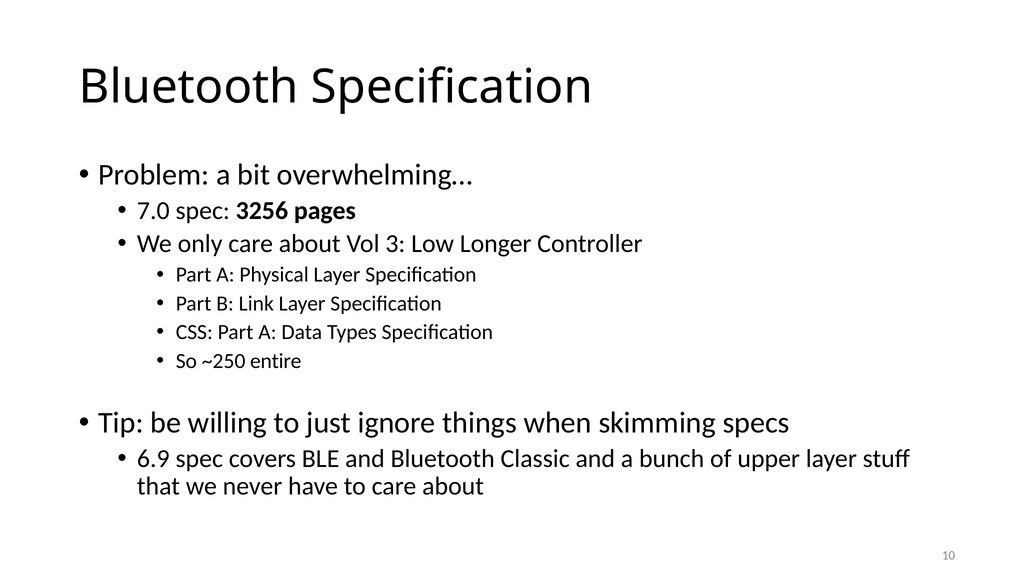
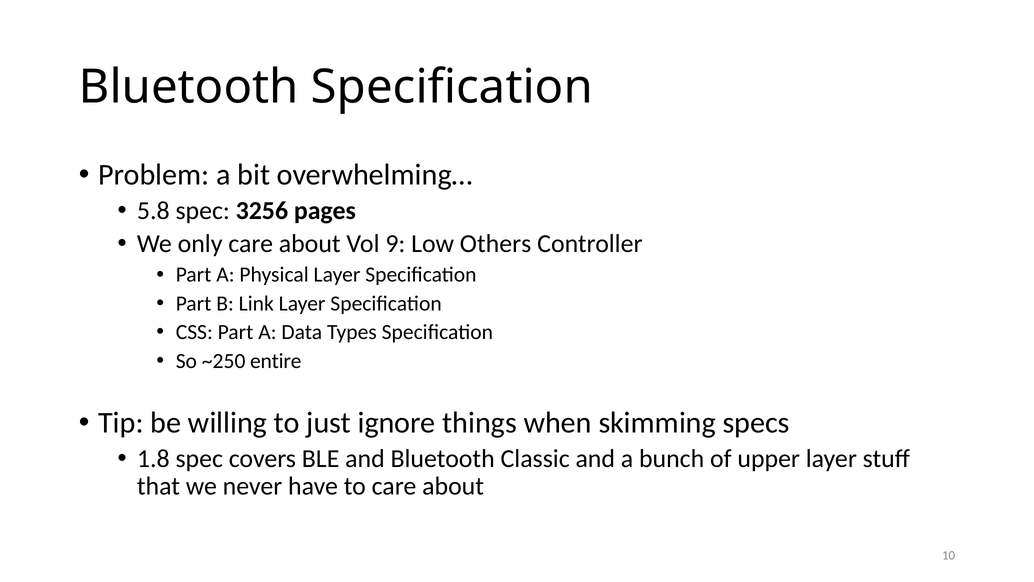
7.0: 7.0 -> 5.8
3: 3 -> 9
Longer: Longer -> Others
6.9: 6.9 -> 1.8
